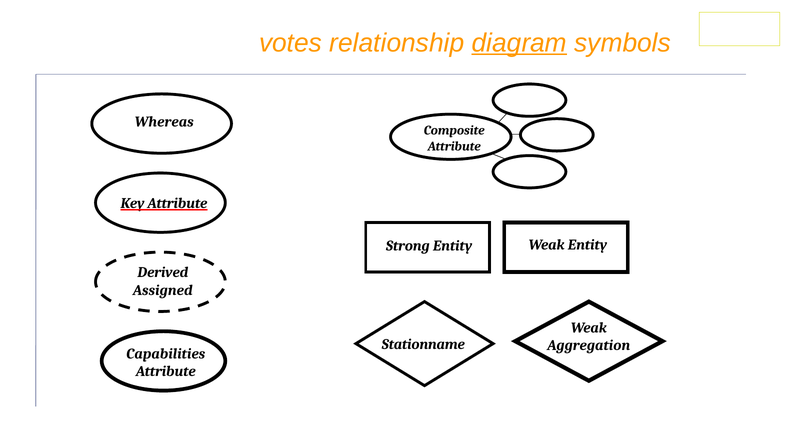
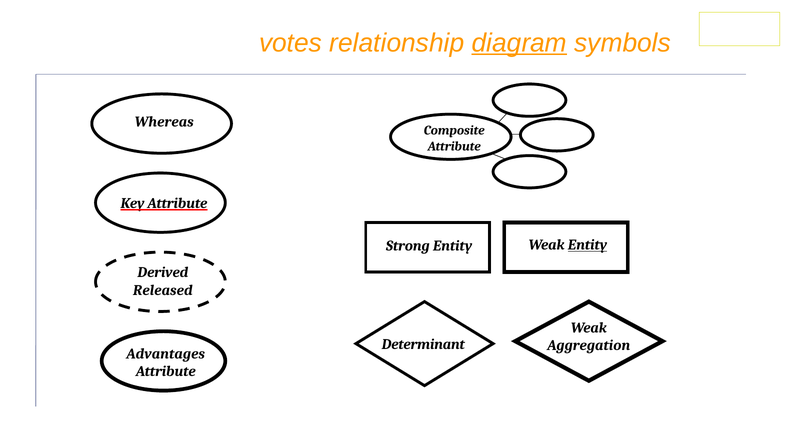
Entity at (587, 245) underline: none -> present
Assigned: Assigned -> Released
Stationname: Stationname -> Determinant
Capabilities: Capabilities -> Advantages
